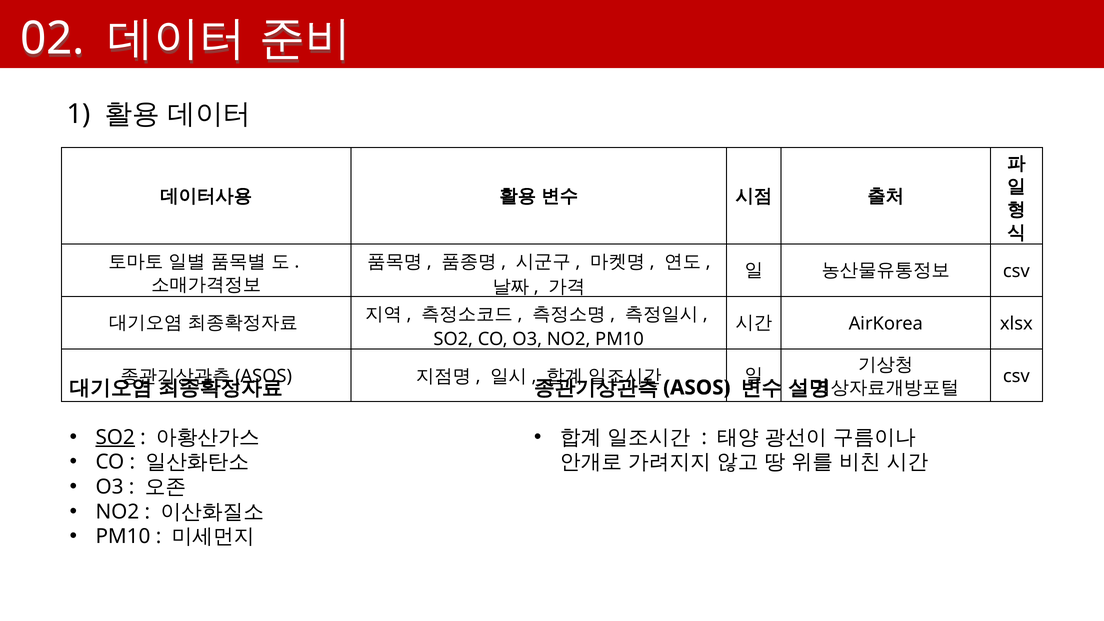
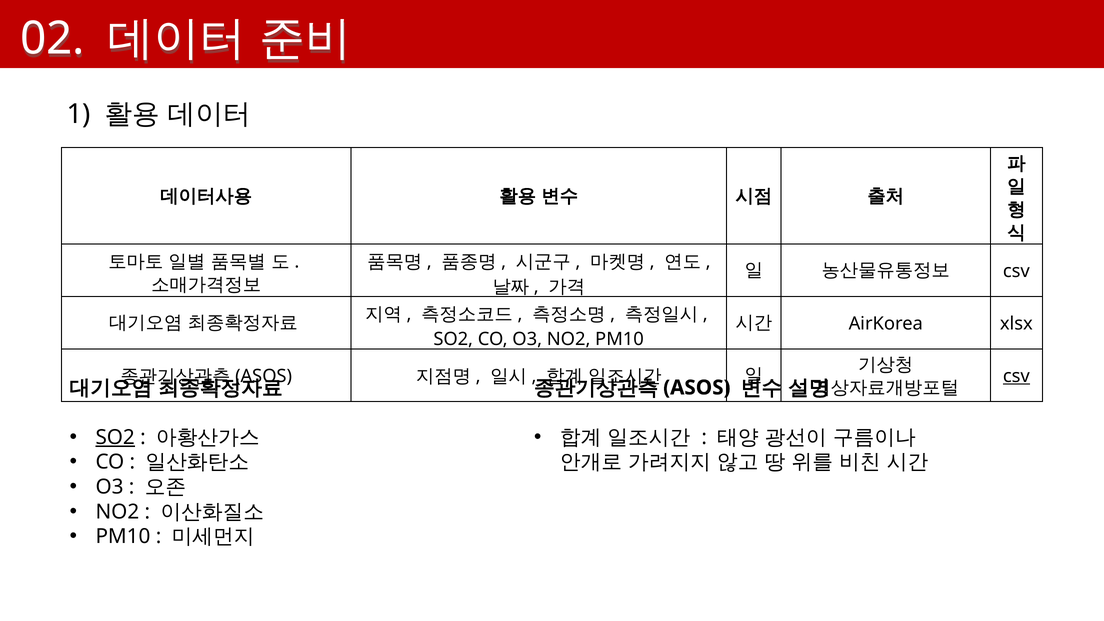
csv at (1016, 376) underline: none -> present
